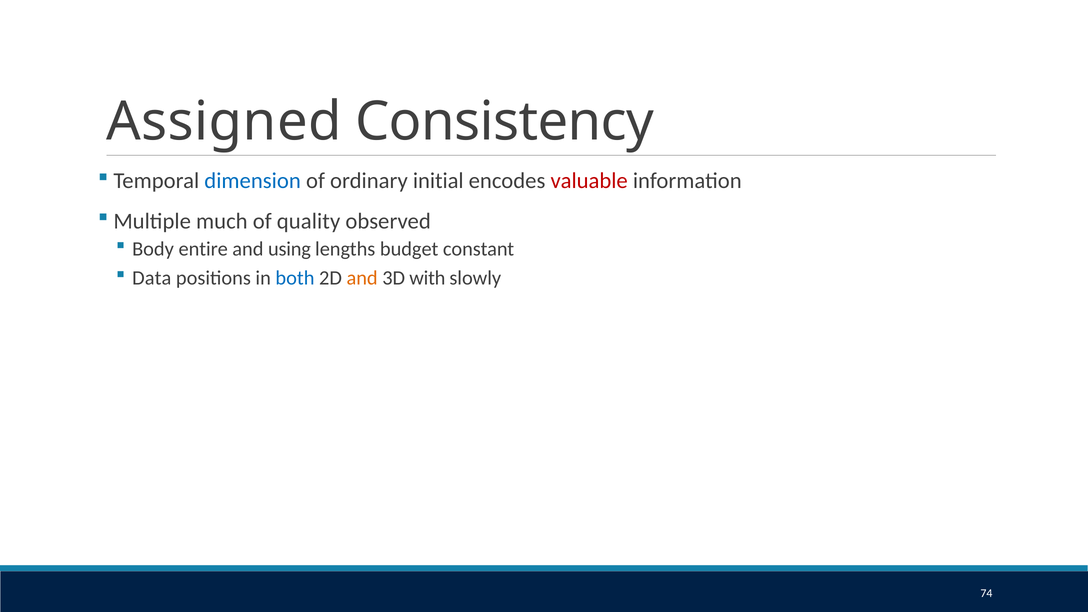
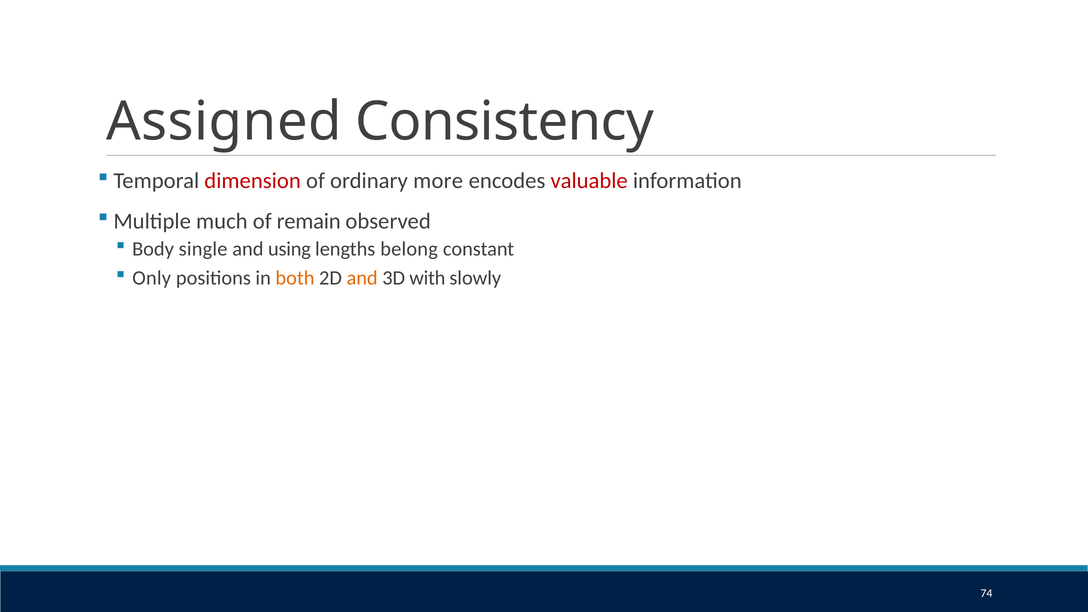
dimension colour: blue -> red
initial: initial -> more
quality: quality -> remain
entire: entire -> single
budget: budget -> belong
Data: Data -> Only
both colour: blue -> orange
